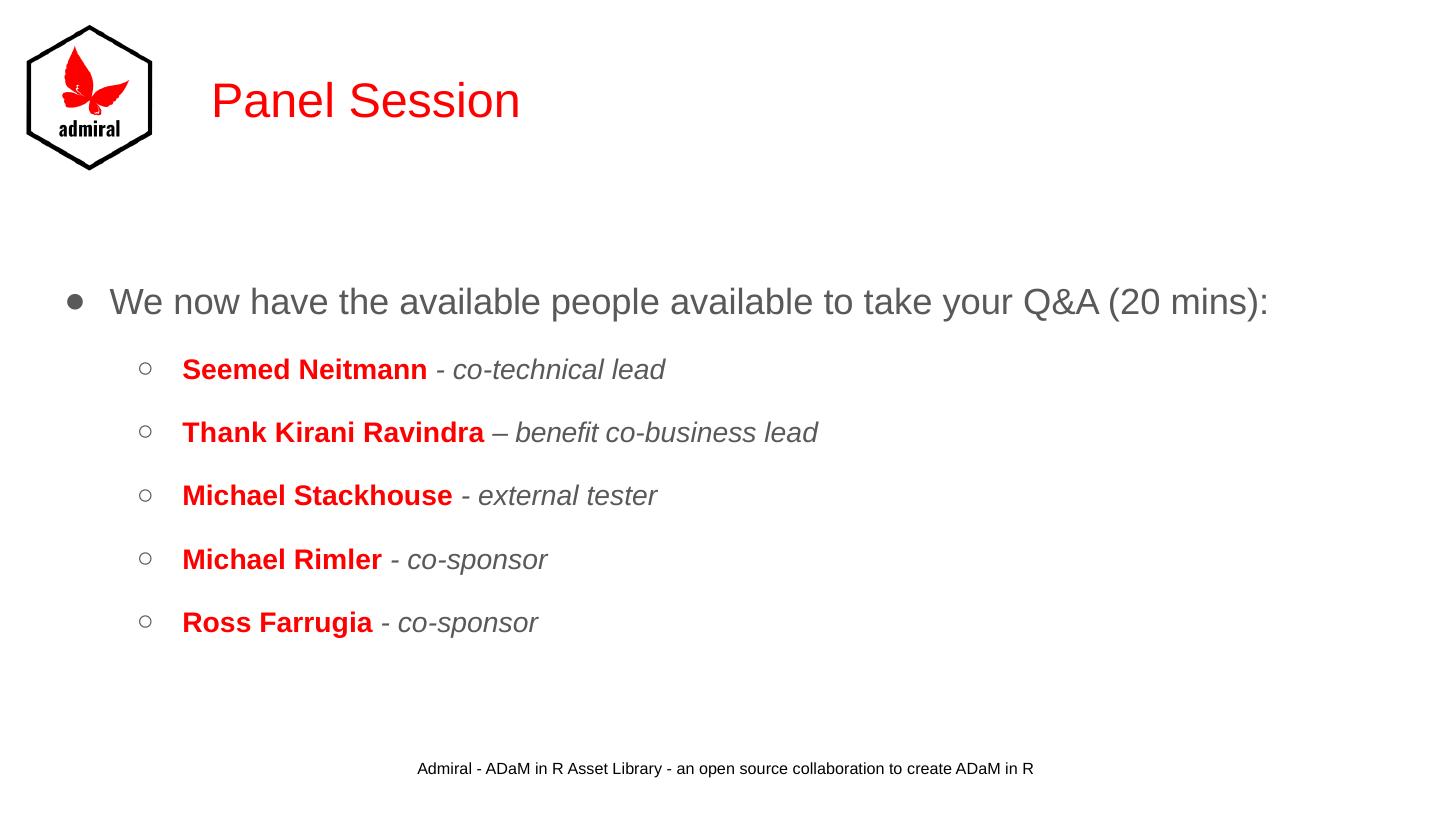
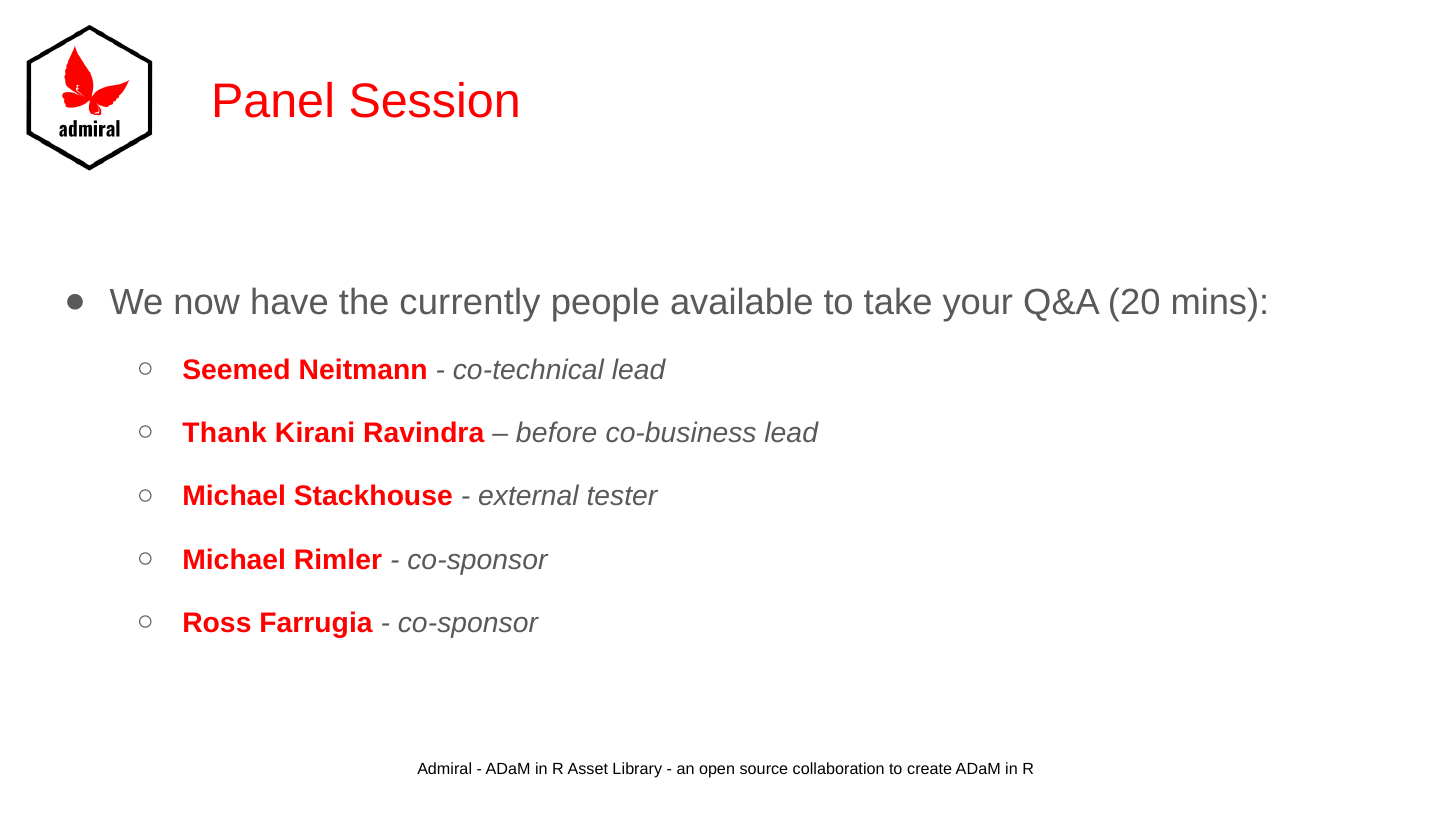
the available: available -> currently
benefit: benefit -> before
